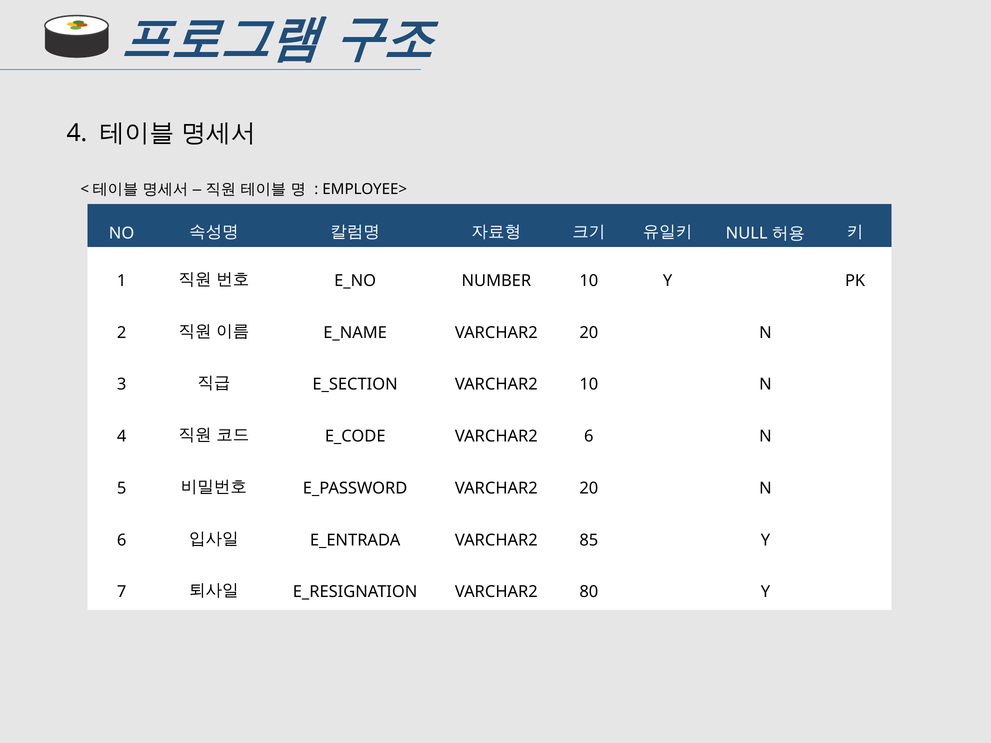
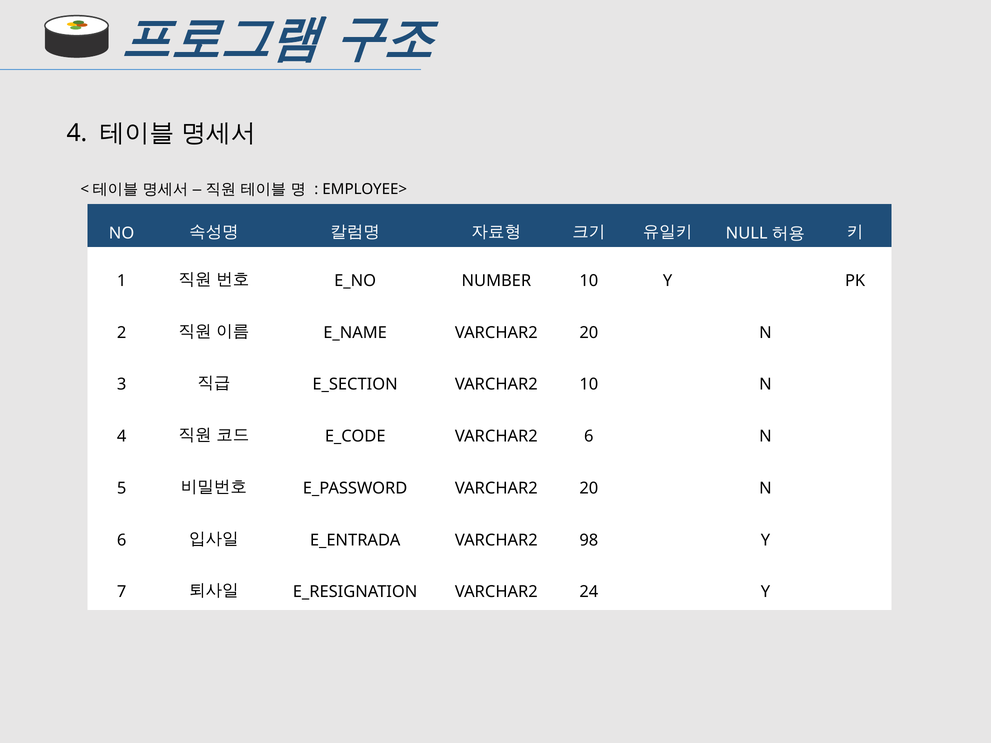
85: 85 -> 98
80: 80 -> 24
